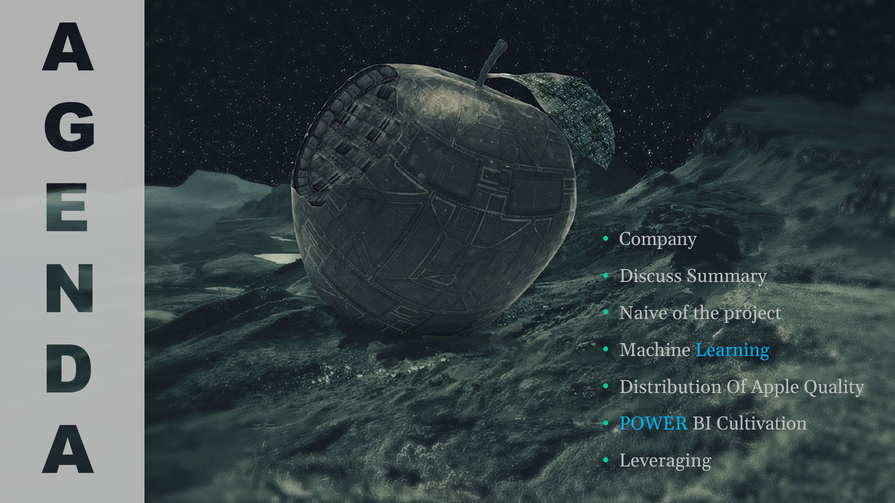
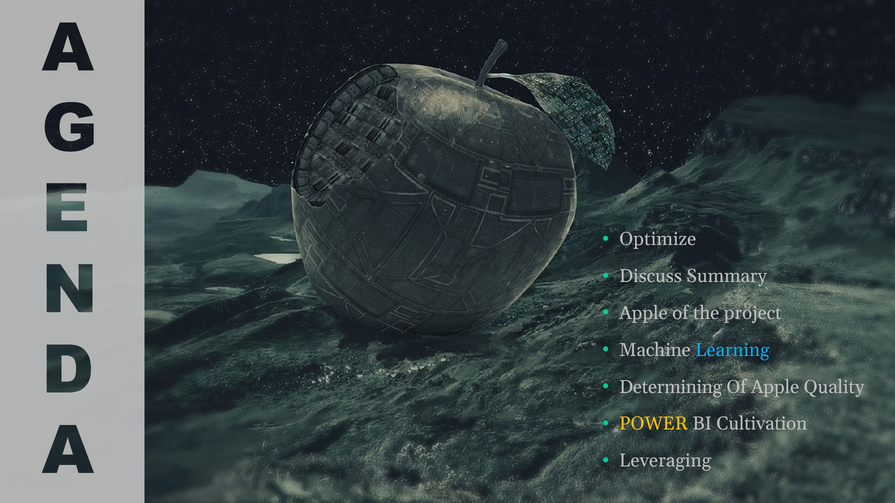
Company: Company -> Optimize
Naive at (643, 313): Naive -> Apple
Distribution: Distribution -> Determining
POWER colour: light blue -> yellow
